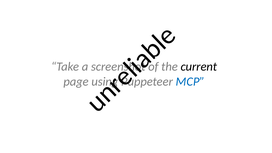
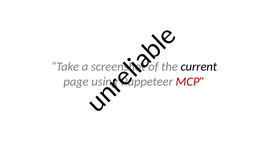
MCP colour: blue -> red
